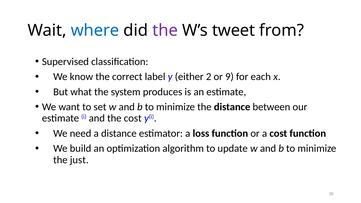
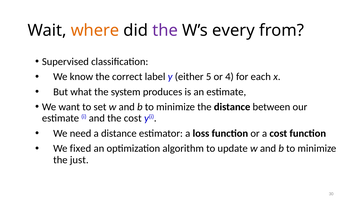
where colour: blue -> orange
tweet: tweet -> every
2: 2 -> 5
9: 9 -> 4
build: build -> fixed
